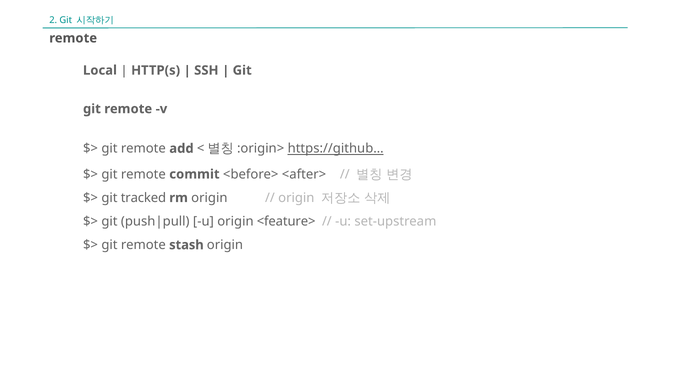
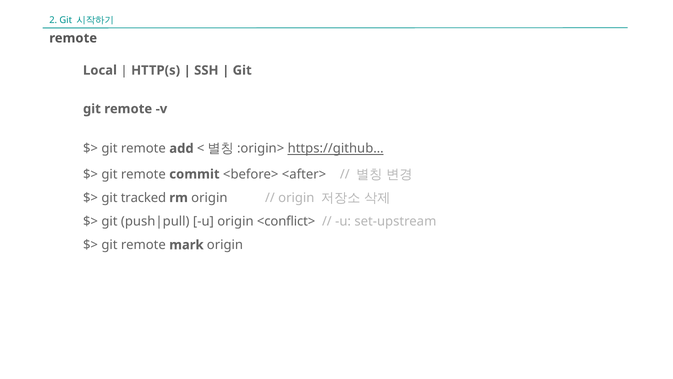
<feature>: <feature> -> <conflict>
stash: stash -> mark
